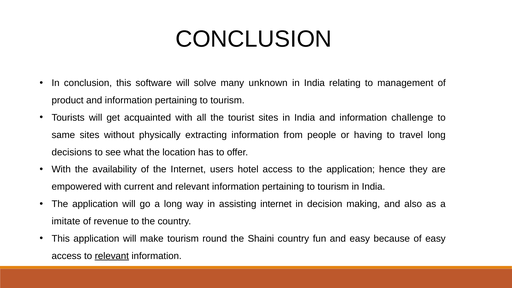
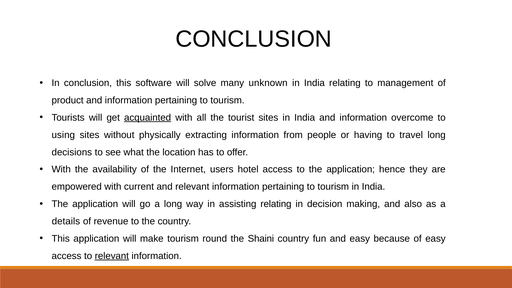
acquainted underline: none -> present
challenge: challenge -> overcome
same: same -> using
assisting internet: internet -> relating
imitate: imitate -> details
